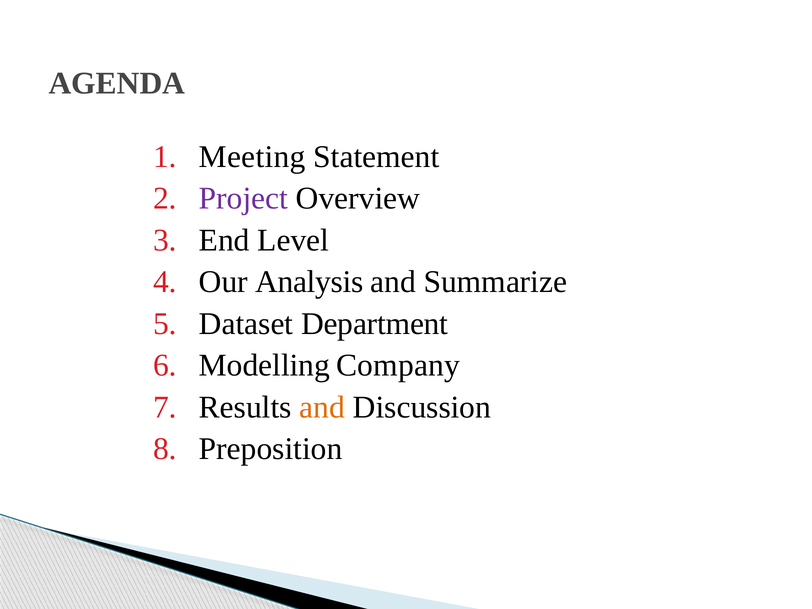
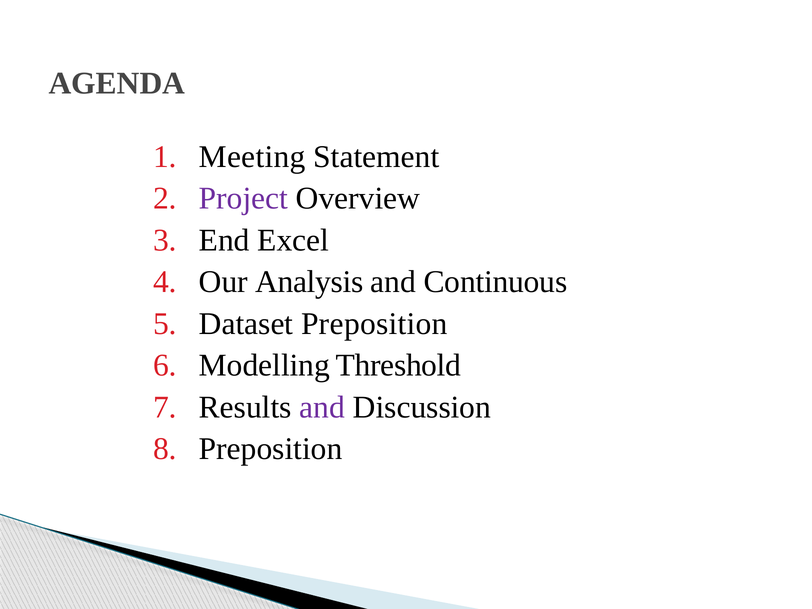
Level: Level -> Excel
Summarize: Summarize -> Continuous
Dataset Department: Department -> Preposition
Company: Company -> Threshold
and at (322, 407) colour: orange -> purple
